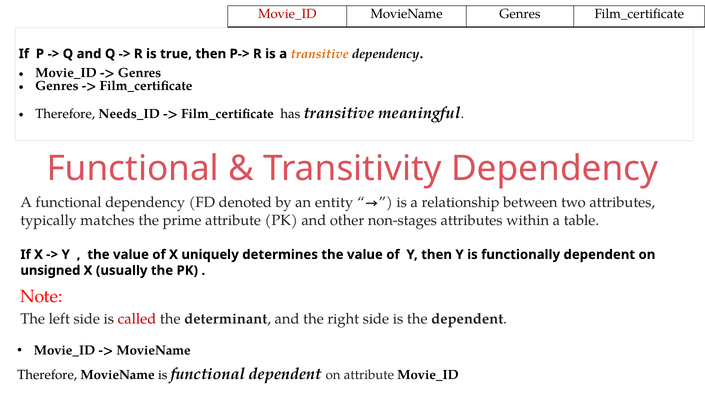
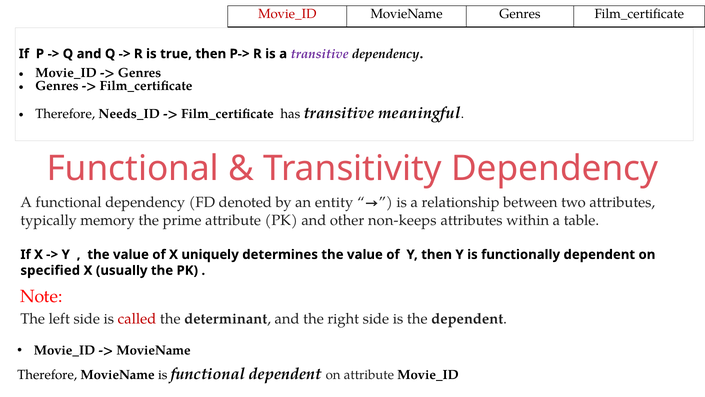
transitive at (320, 54) colour: orange -> purple
matches: matches -> memory
non-stages: non-stages -> non-keeps
unsigned: unsigned -> specified
